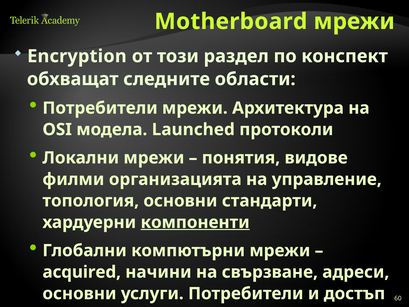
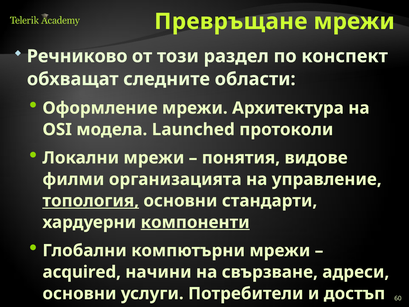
Motherboard: Motherboard -> Превръщане
Encryption: Encryption -> Речниково
Потребители at (100, 108): Потребители -> Оформление
топология underline: none -> present
